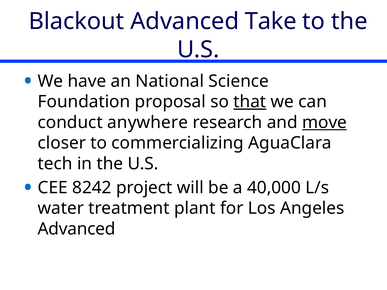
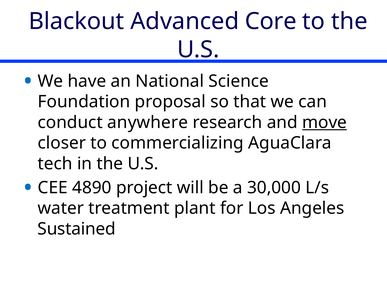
Take: Take -> Core
that underline: present -> none
8242: 8242 -> 4890
40,000: 40,000 -> 30,000
Advanced at (77, 229): Advanced -> Sustained
